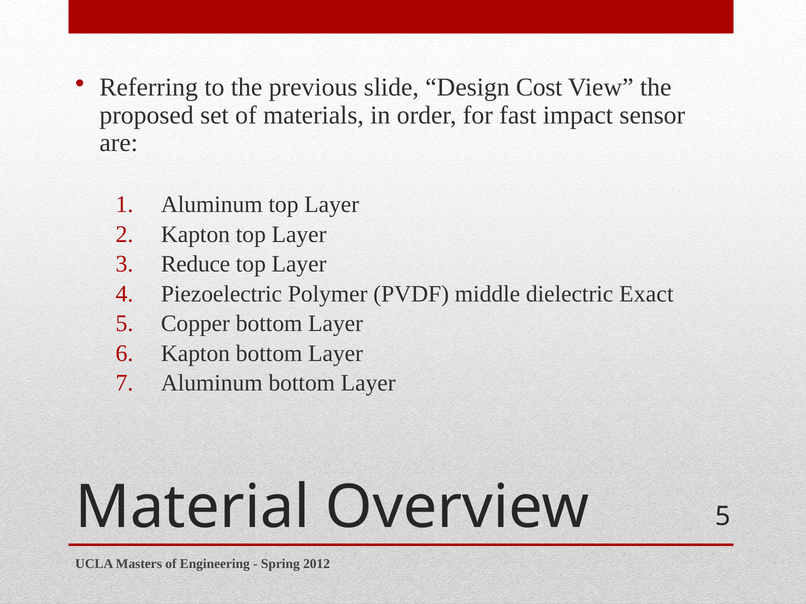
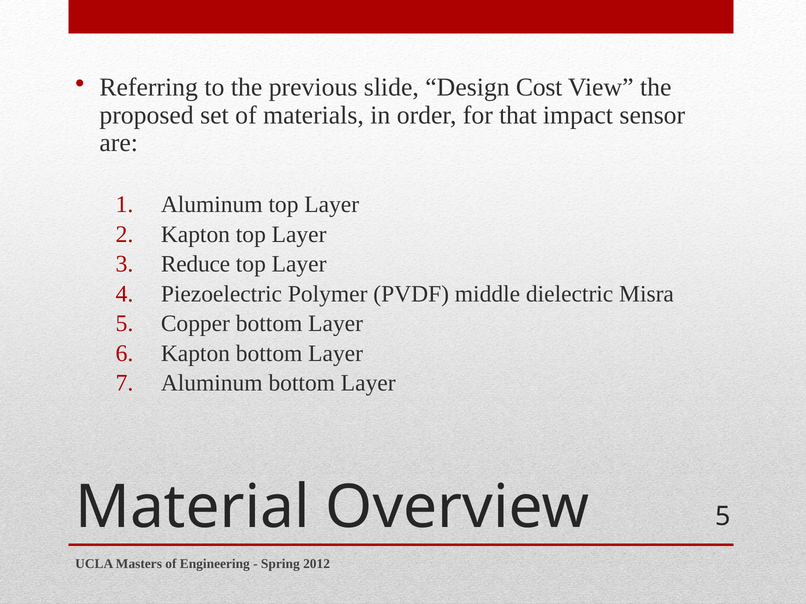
fast: fast -> that
Exact: Exact -> Misra
